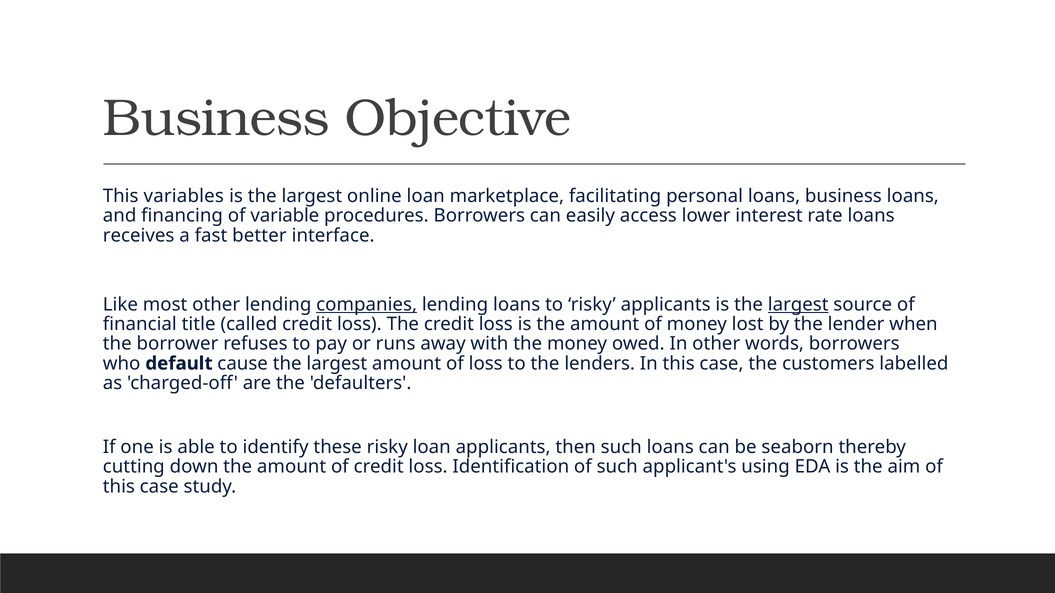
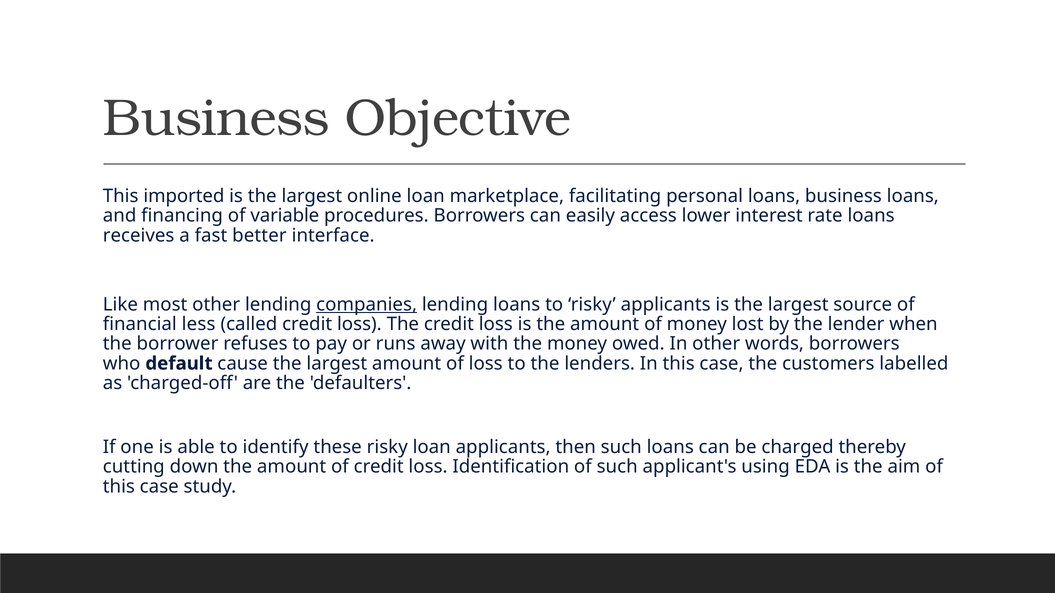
variables: variables -> imported
largest at (798, 305) underline: present -> none
title: title -> less
seaborn: seaborn -> charged
